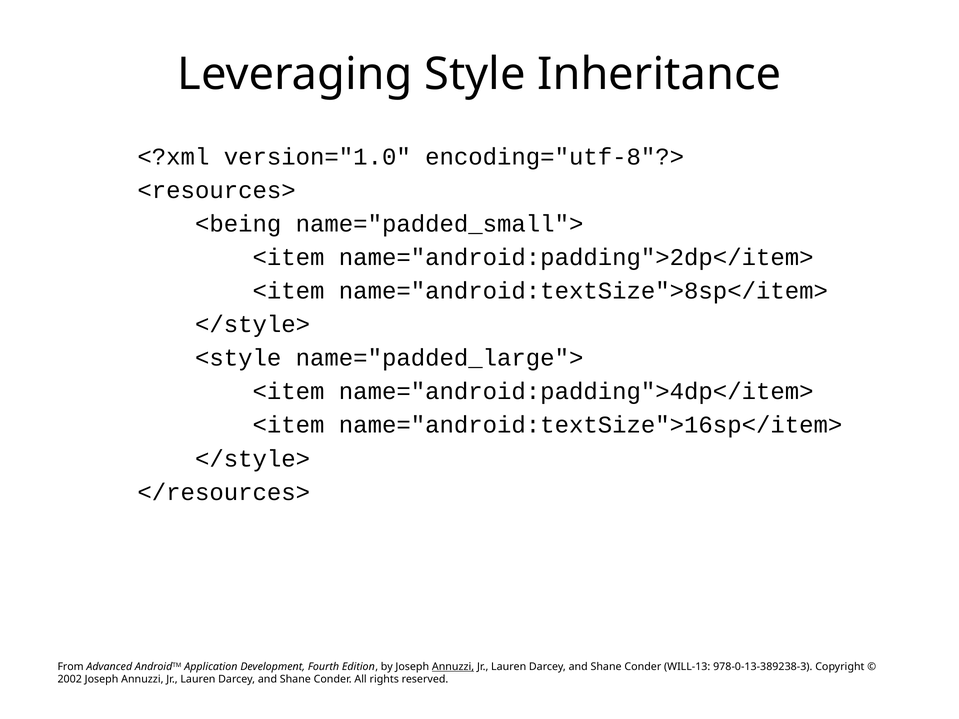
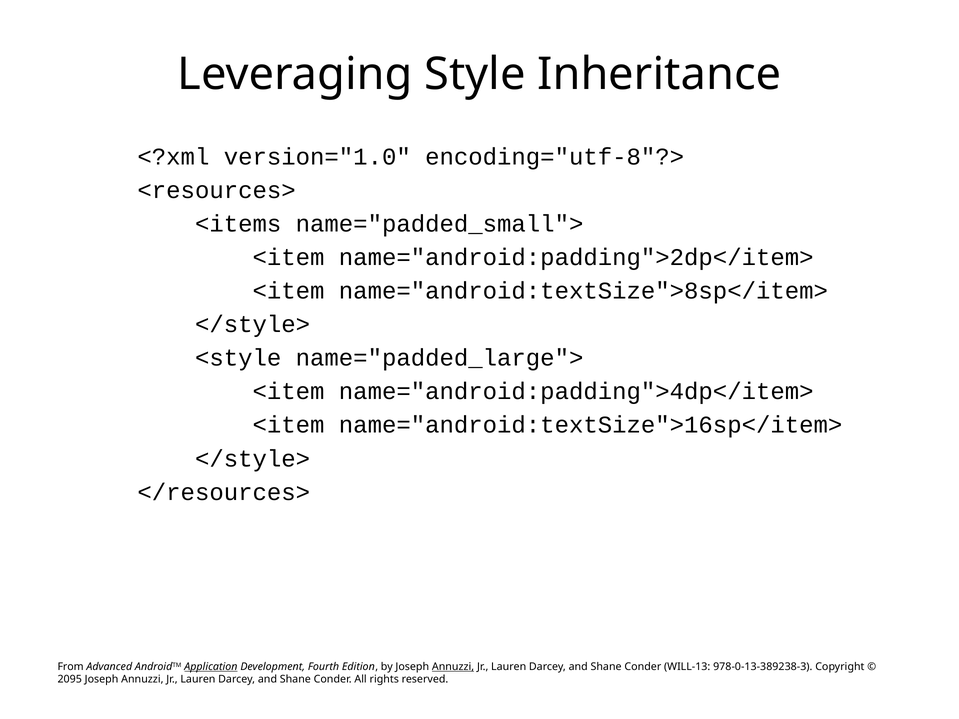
<being: <being -> <items
Application underline: none -> present
2002: 2002 -> 2095
